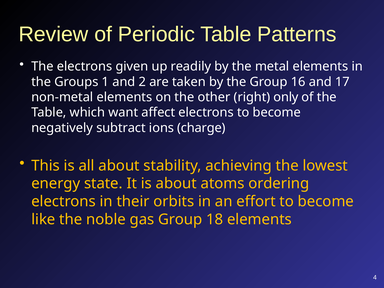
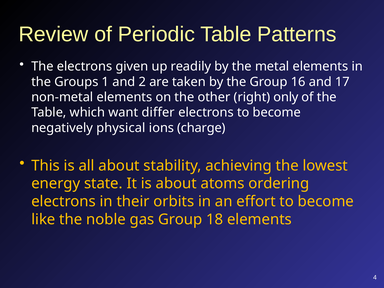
affect: affect -> differ
subtract: subtract -> physical
